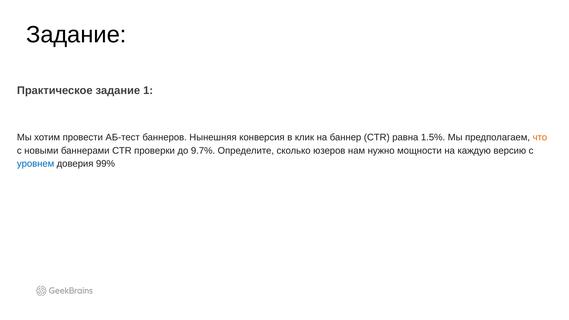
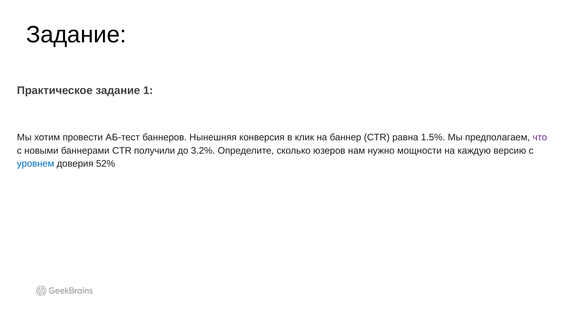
что colour: orange -> purple
проверки: проверки -> получили
9.7%: 9.7% -> 3.2%
99%: 99% -> 52%
